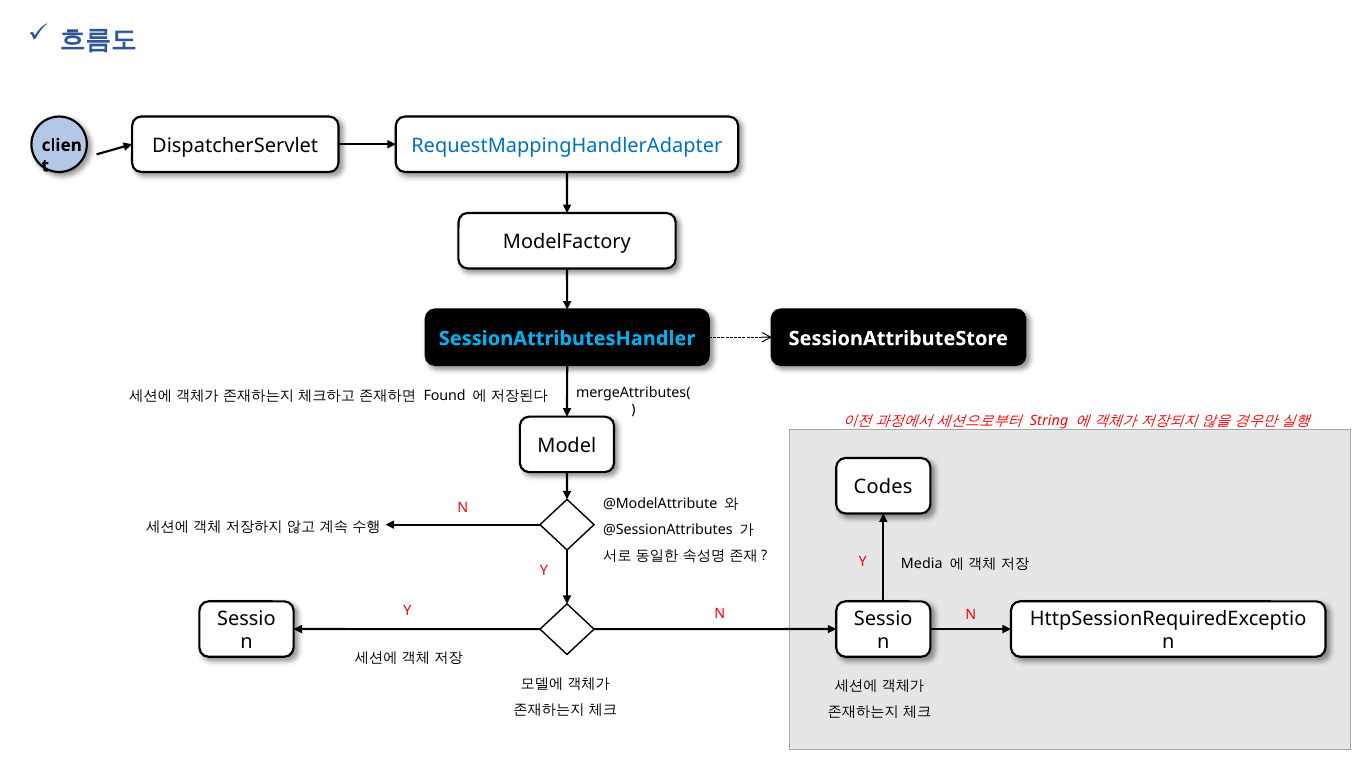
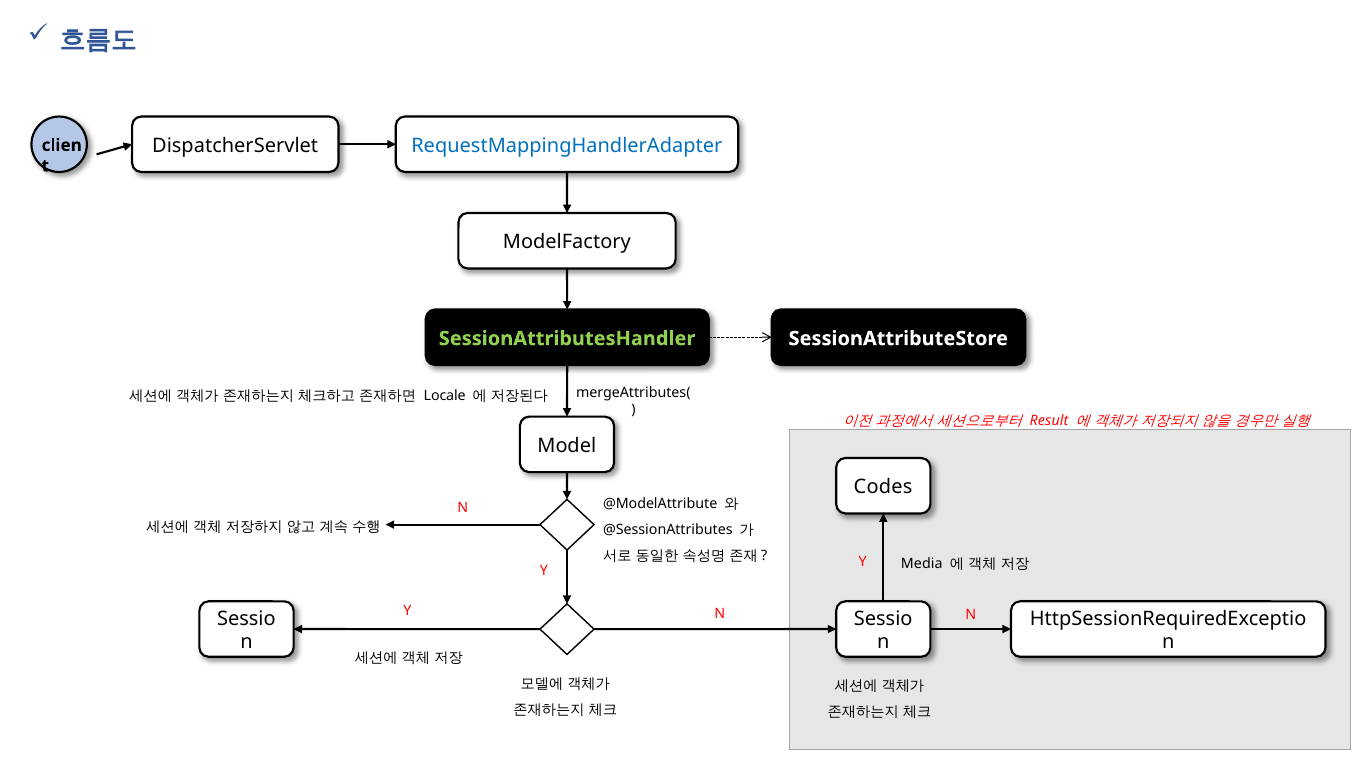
SessionAttributesHandler colour: light blue -> light green
Found: Found -> Locale
String: String -> Result
